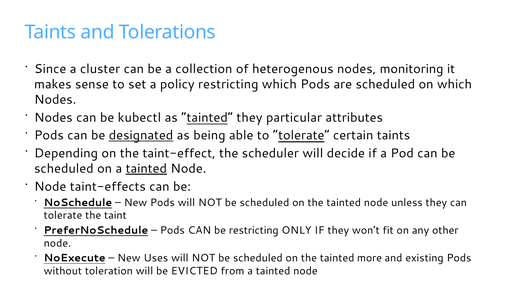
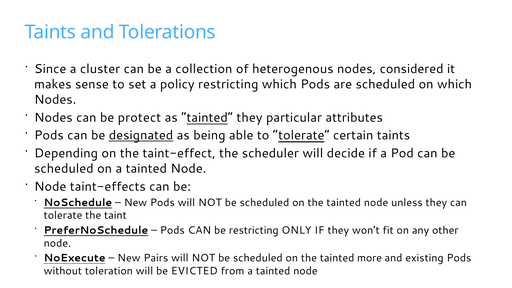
monitoring: monitoring -> considered
kubectl: kubectl -> protect
tainted at (146, 169) underline: present -> none
Uses: Uses -> Pairs
